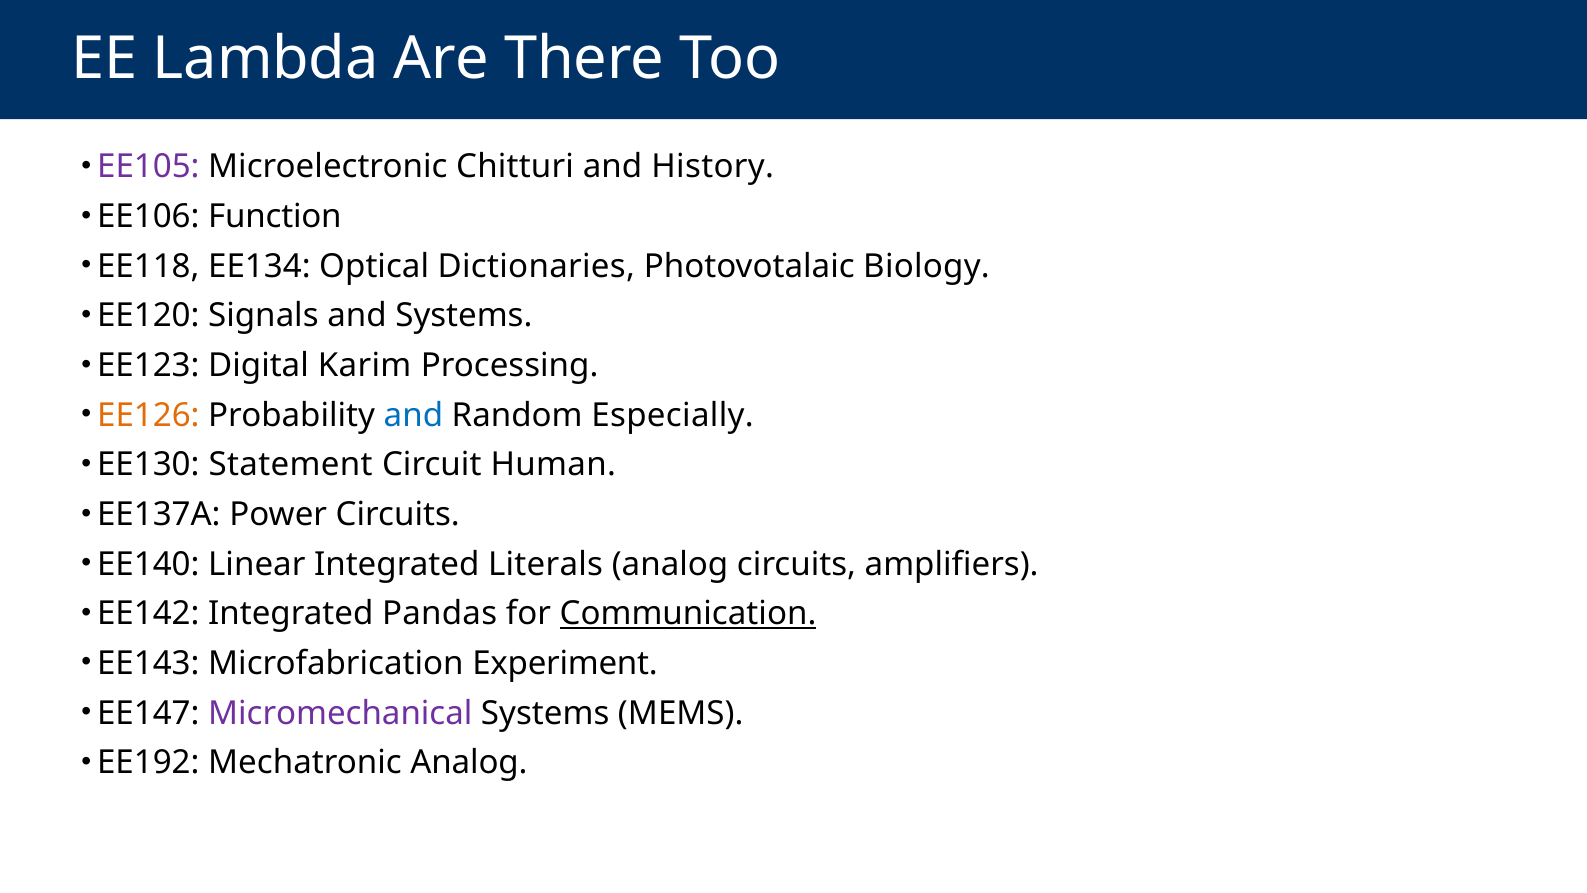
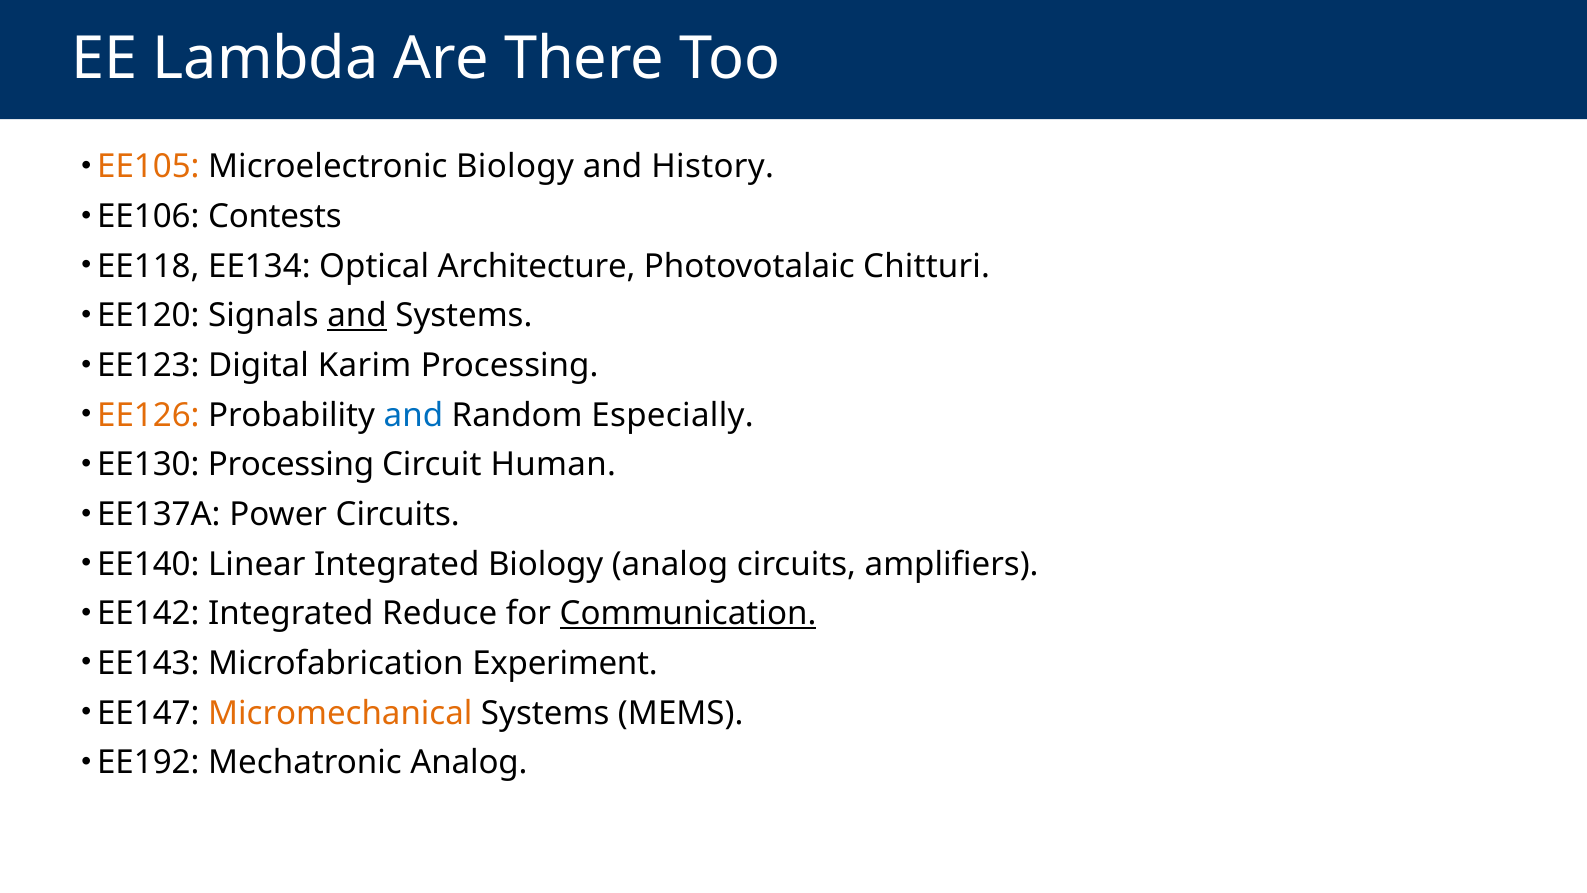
EE105 colour: purple -> orange
Microelectronic Chitturi: Chitturi -> Biology
Function: Function -> Contests
Dictionaries: Dictionaries -> Architecture
Biology: Biology -> Chitturi
and at (357, 316) underline: none -> present
EE130 Statement: Statement -> Processing
Integrated Literals: Literals -> Biology
Pandas: Pandas -> Reduce
Micromechanical colour: purple -> orange
